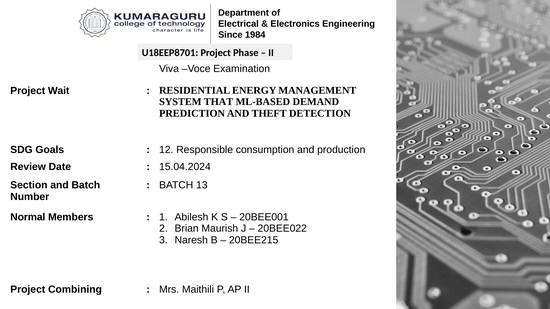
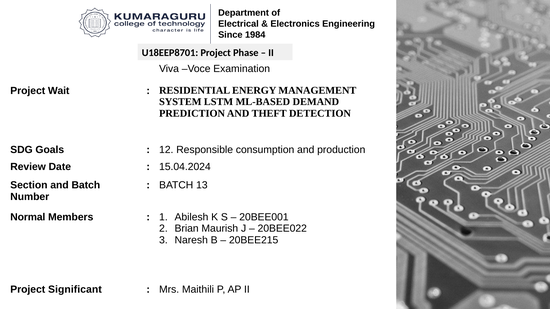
THAT: THAT -> LSTM
Combining: Combining -> Significant
